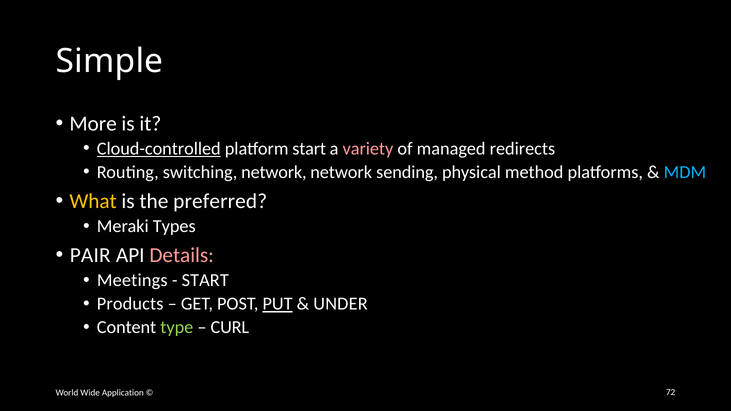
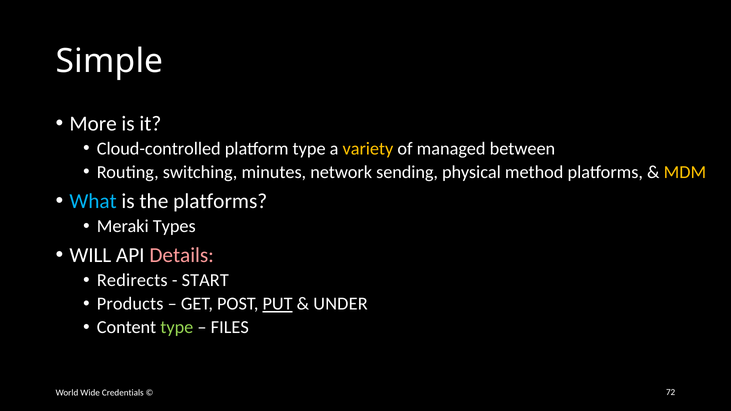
Cloud-controlled underline: present -> none
platform start: start -> type
variety colour: pink -> yellow
redirects: redirects -> between
switching network: network -> minutes
MDM colour: light blue -> yellow
What colour: yellow -> light blue
the preferred: preferred -> platforms
PAIR: PAIR -> WILL
Meetings: Meetings -> Redirects
CURL: CURL -> FILES
Application: Application -> Credentials
